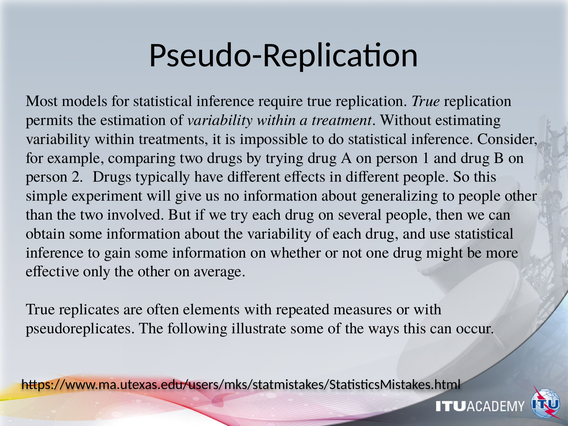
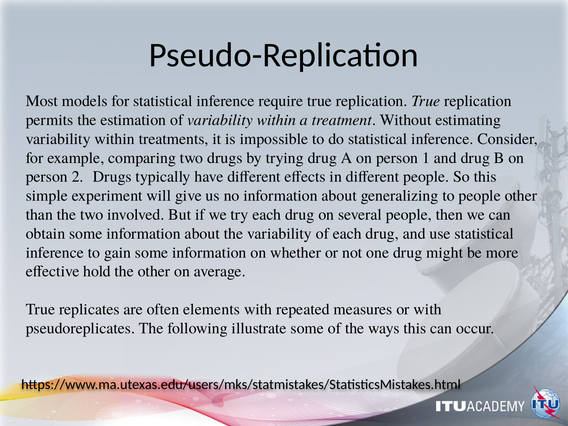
only: only -> hold
